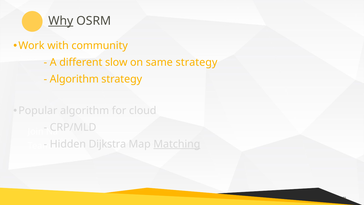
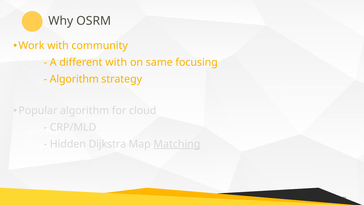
Why underline: present -> none
different slow: slow -> with
same strategy: strategy -> focusing
